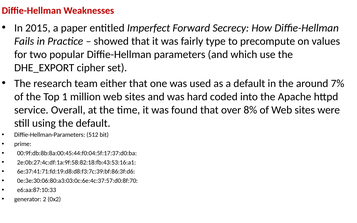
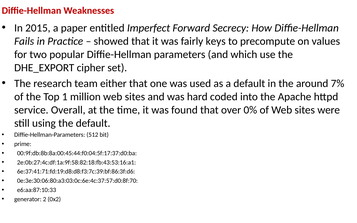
type: type -> keys
8%: 8% -> 0%
